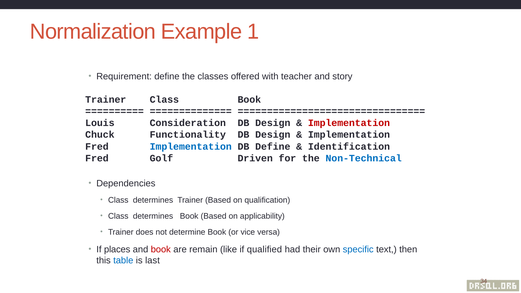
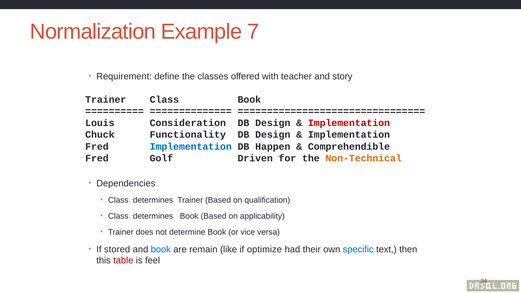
1: 1 -> 7
DB Define: Define -> Happen
Identification: Identification -> Comprehendible
Non-Technical colour: blue -> orange
places: places -> stored
book at (161, 249) colour: red -> blue
qualified: qualified -> optimize
table colour: blue -> red
last: last -> feel
